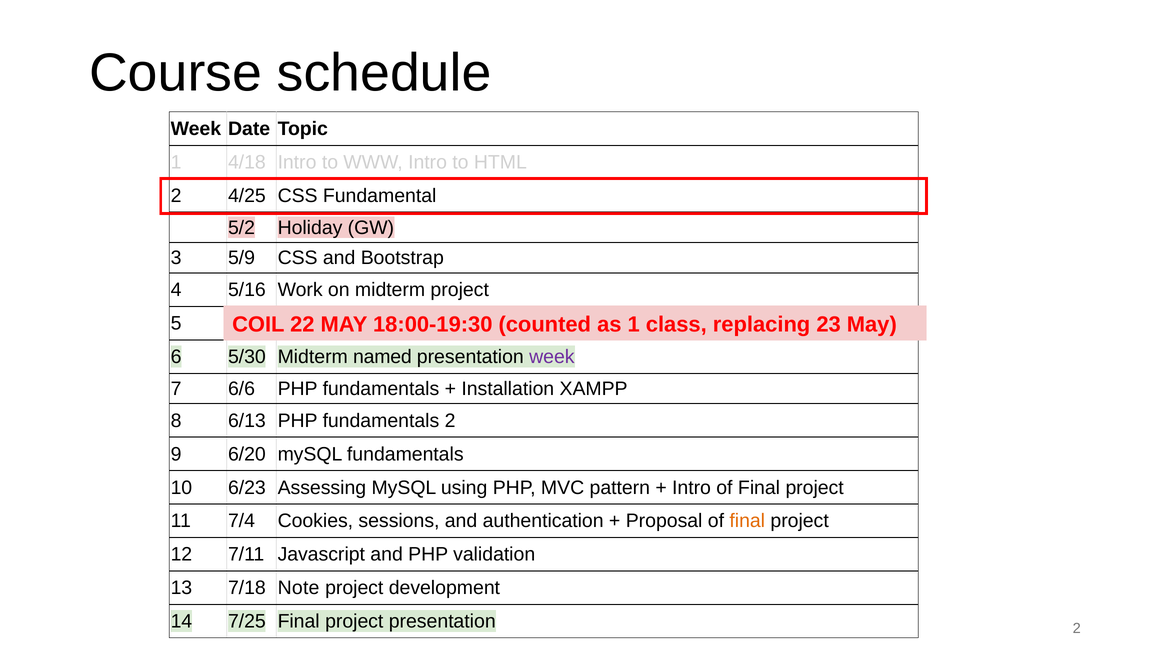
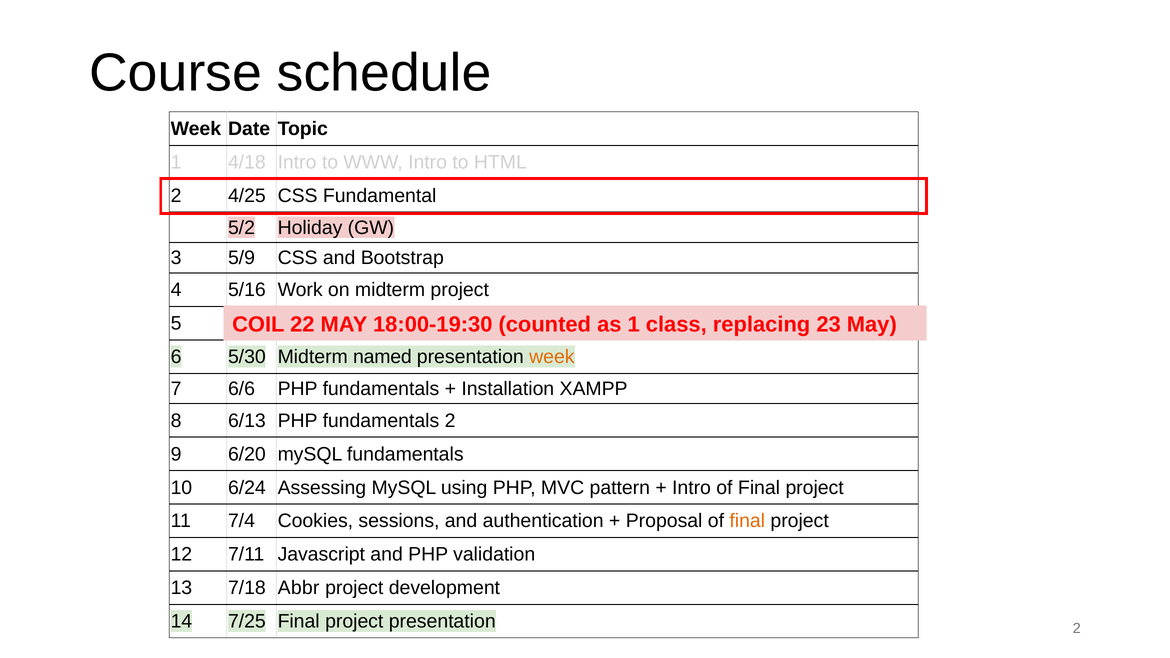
week at (552, 357) colour: purple -> orange
6/23: 6/23 -> 6/24
Note: Note -> Abbr
